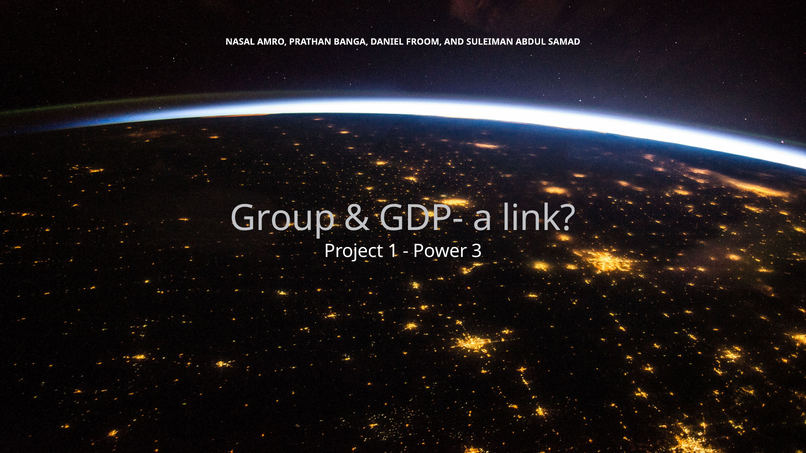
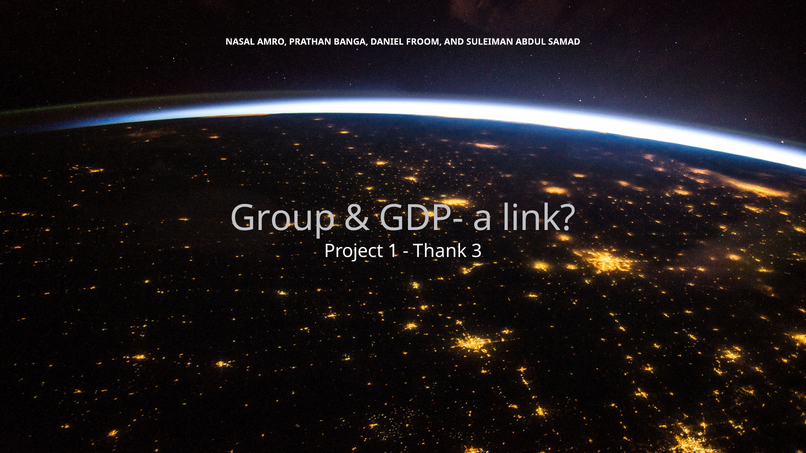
Power: Power -> Thank
